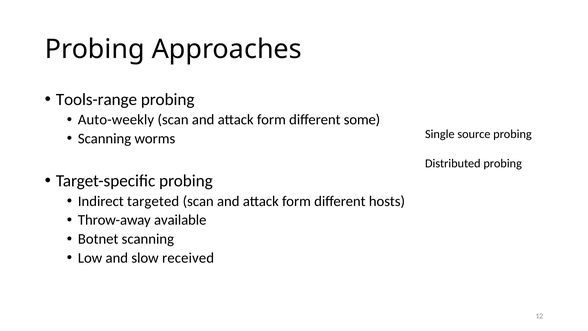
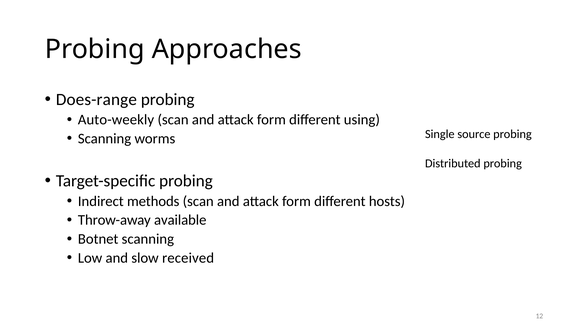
Tools-range: Tools-range -> Does-range
some: some -> using
targeted: targeted -> methods
